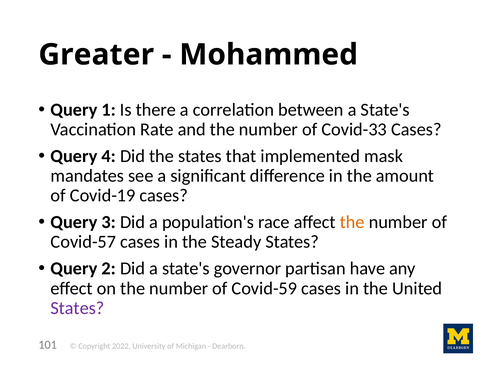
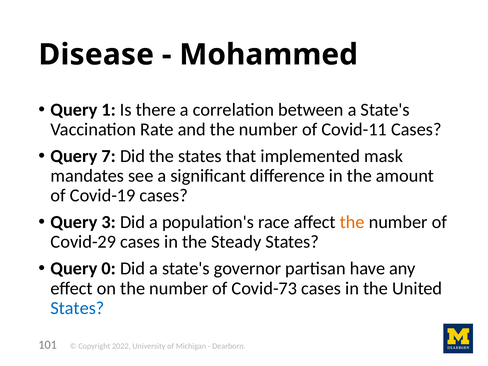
Greater: Greater -> Disease
Covid-33: Covid-33 -> Covid-11
4: 4 -> 7
Covid-57: Covid-57 -> Covid-29
2: 2 -> 0
Covid-59: Covid-59 -> Covid-73
States at (77, 308) colour: purple -> blue
